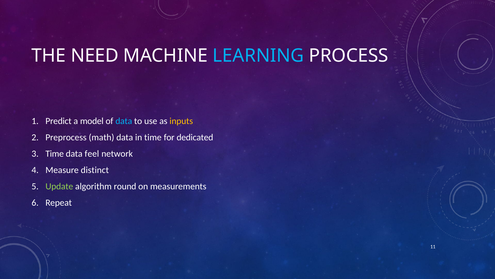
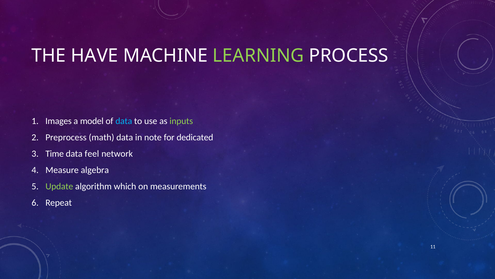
NEED: NEED -> HAVE
LEARNING colour: light blue -> light green
Predict: Predict -> Images
inputs colour: yellow -> light green
in time: time -> note
distinct: distinct -> algebra
round: round -> which
